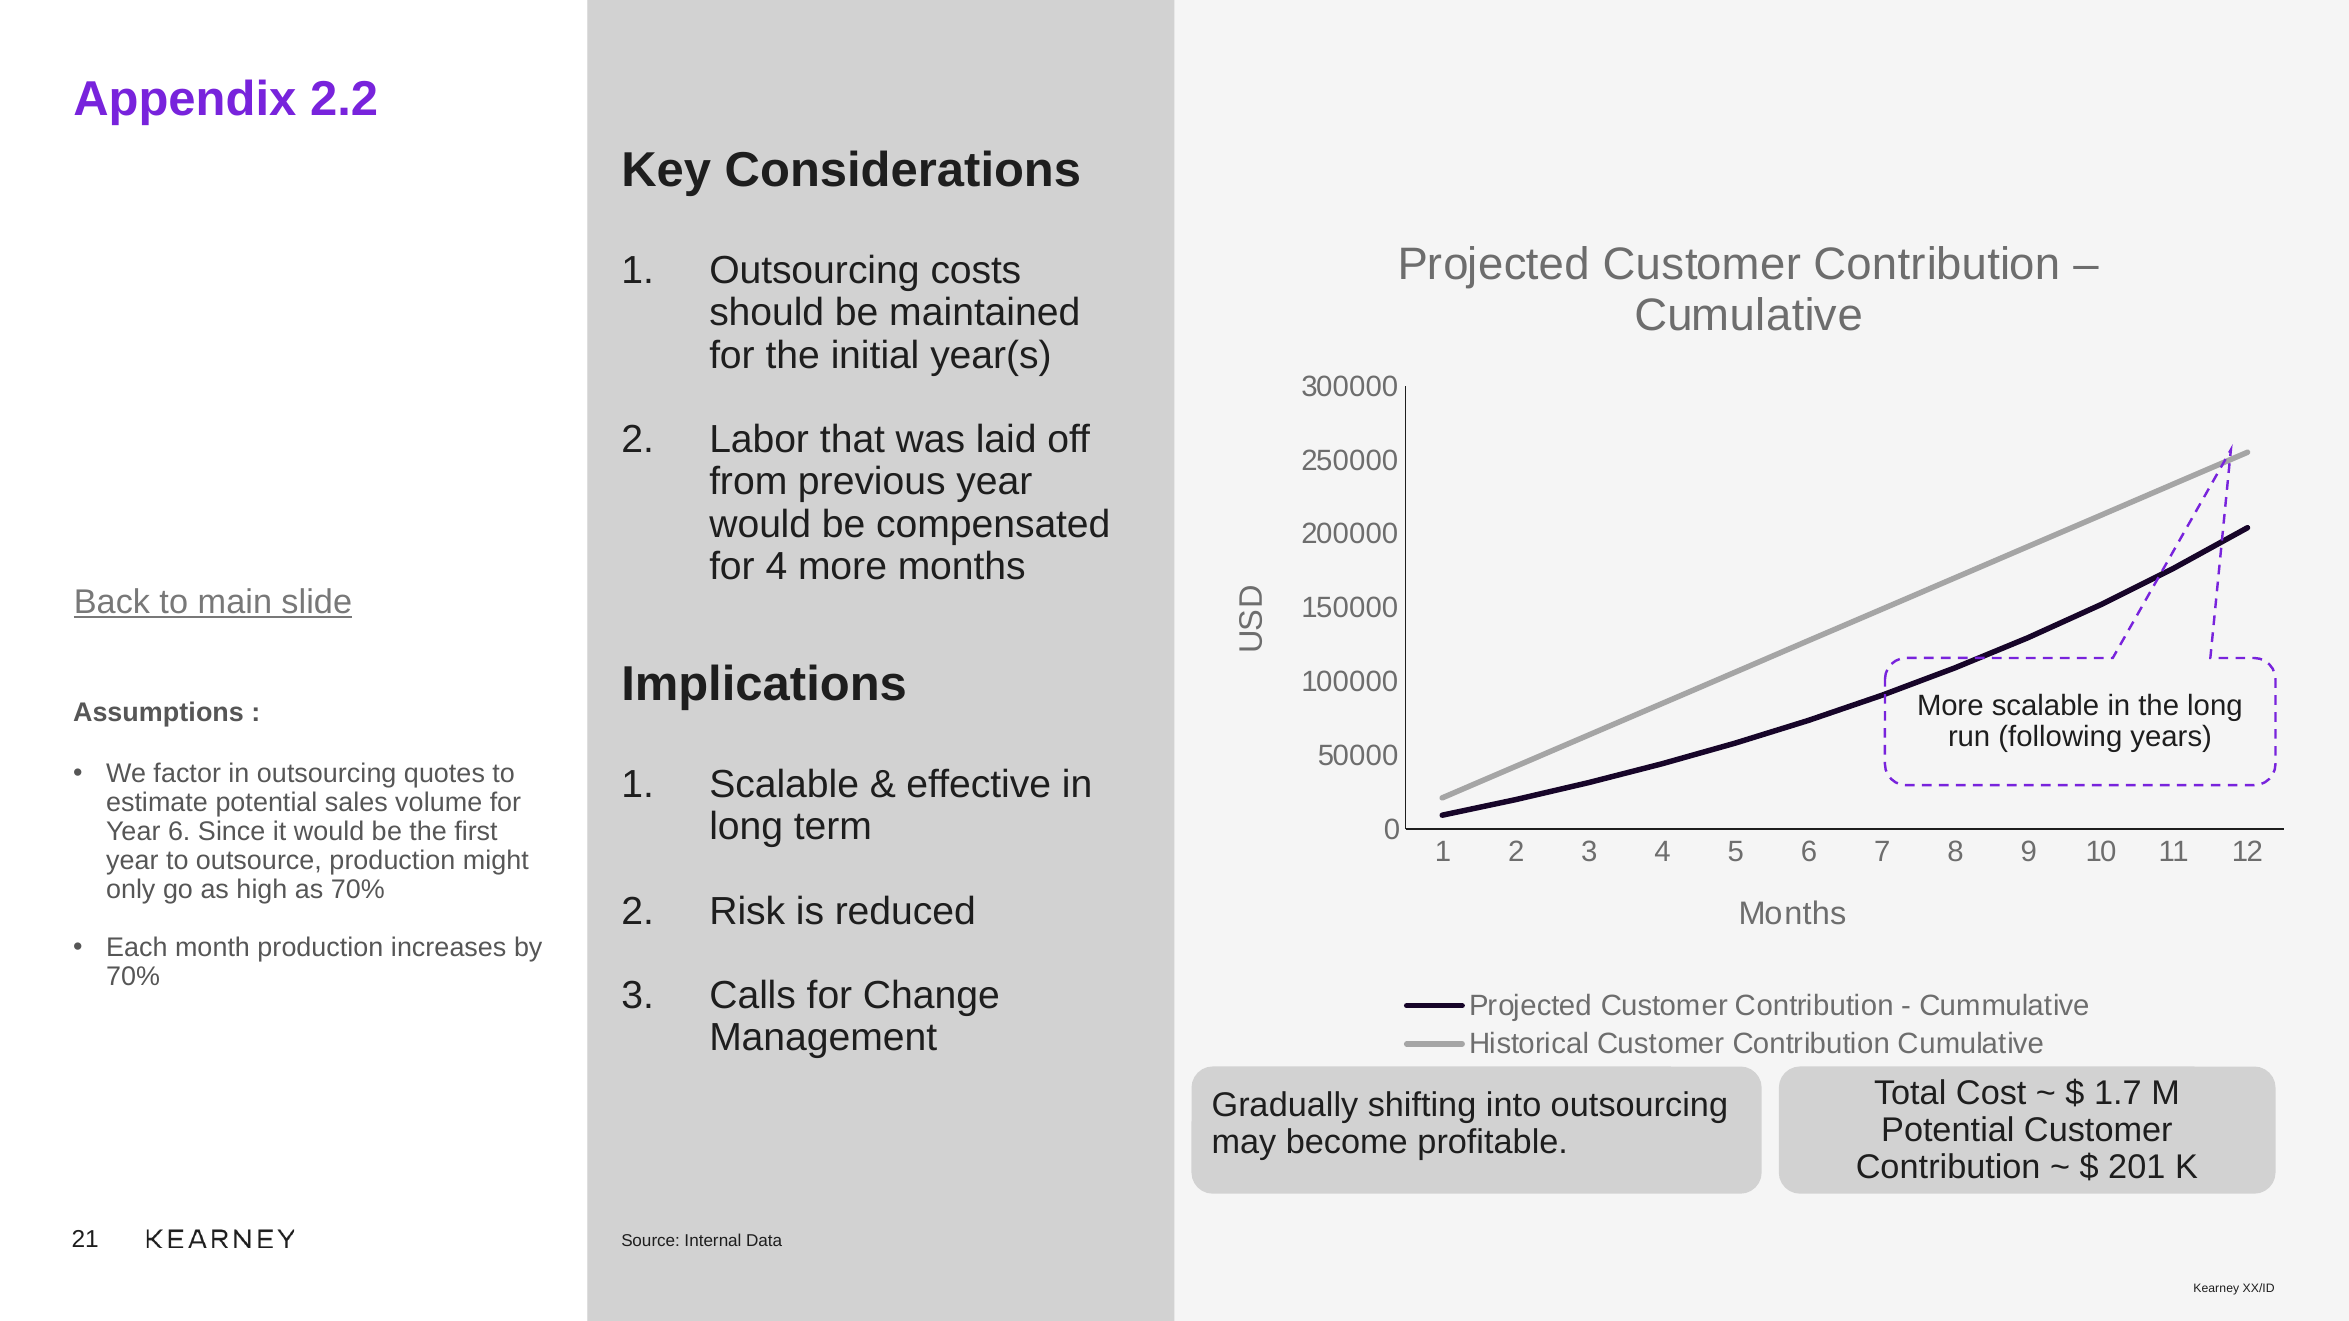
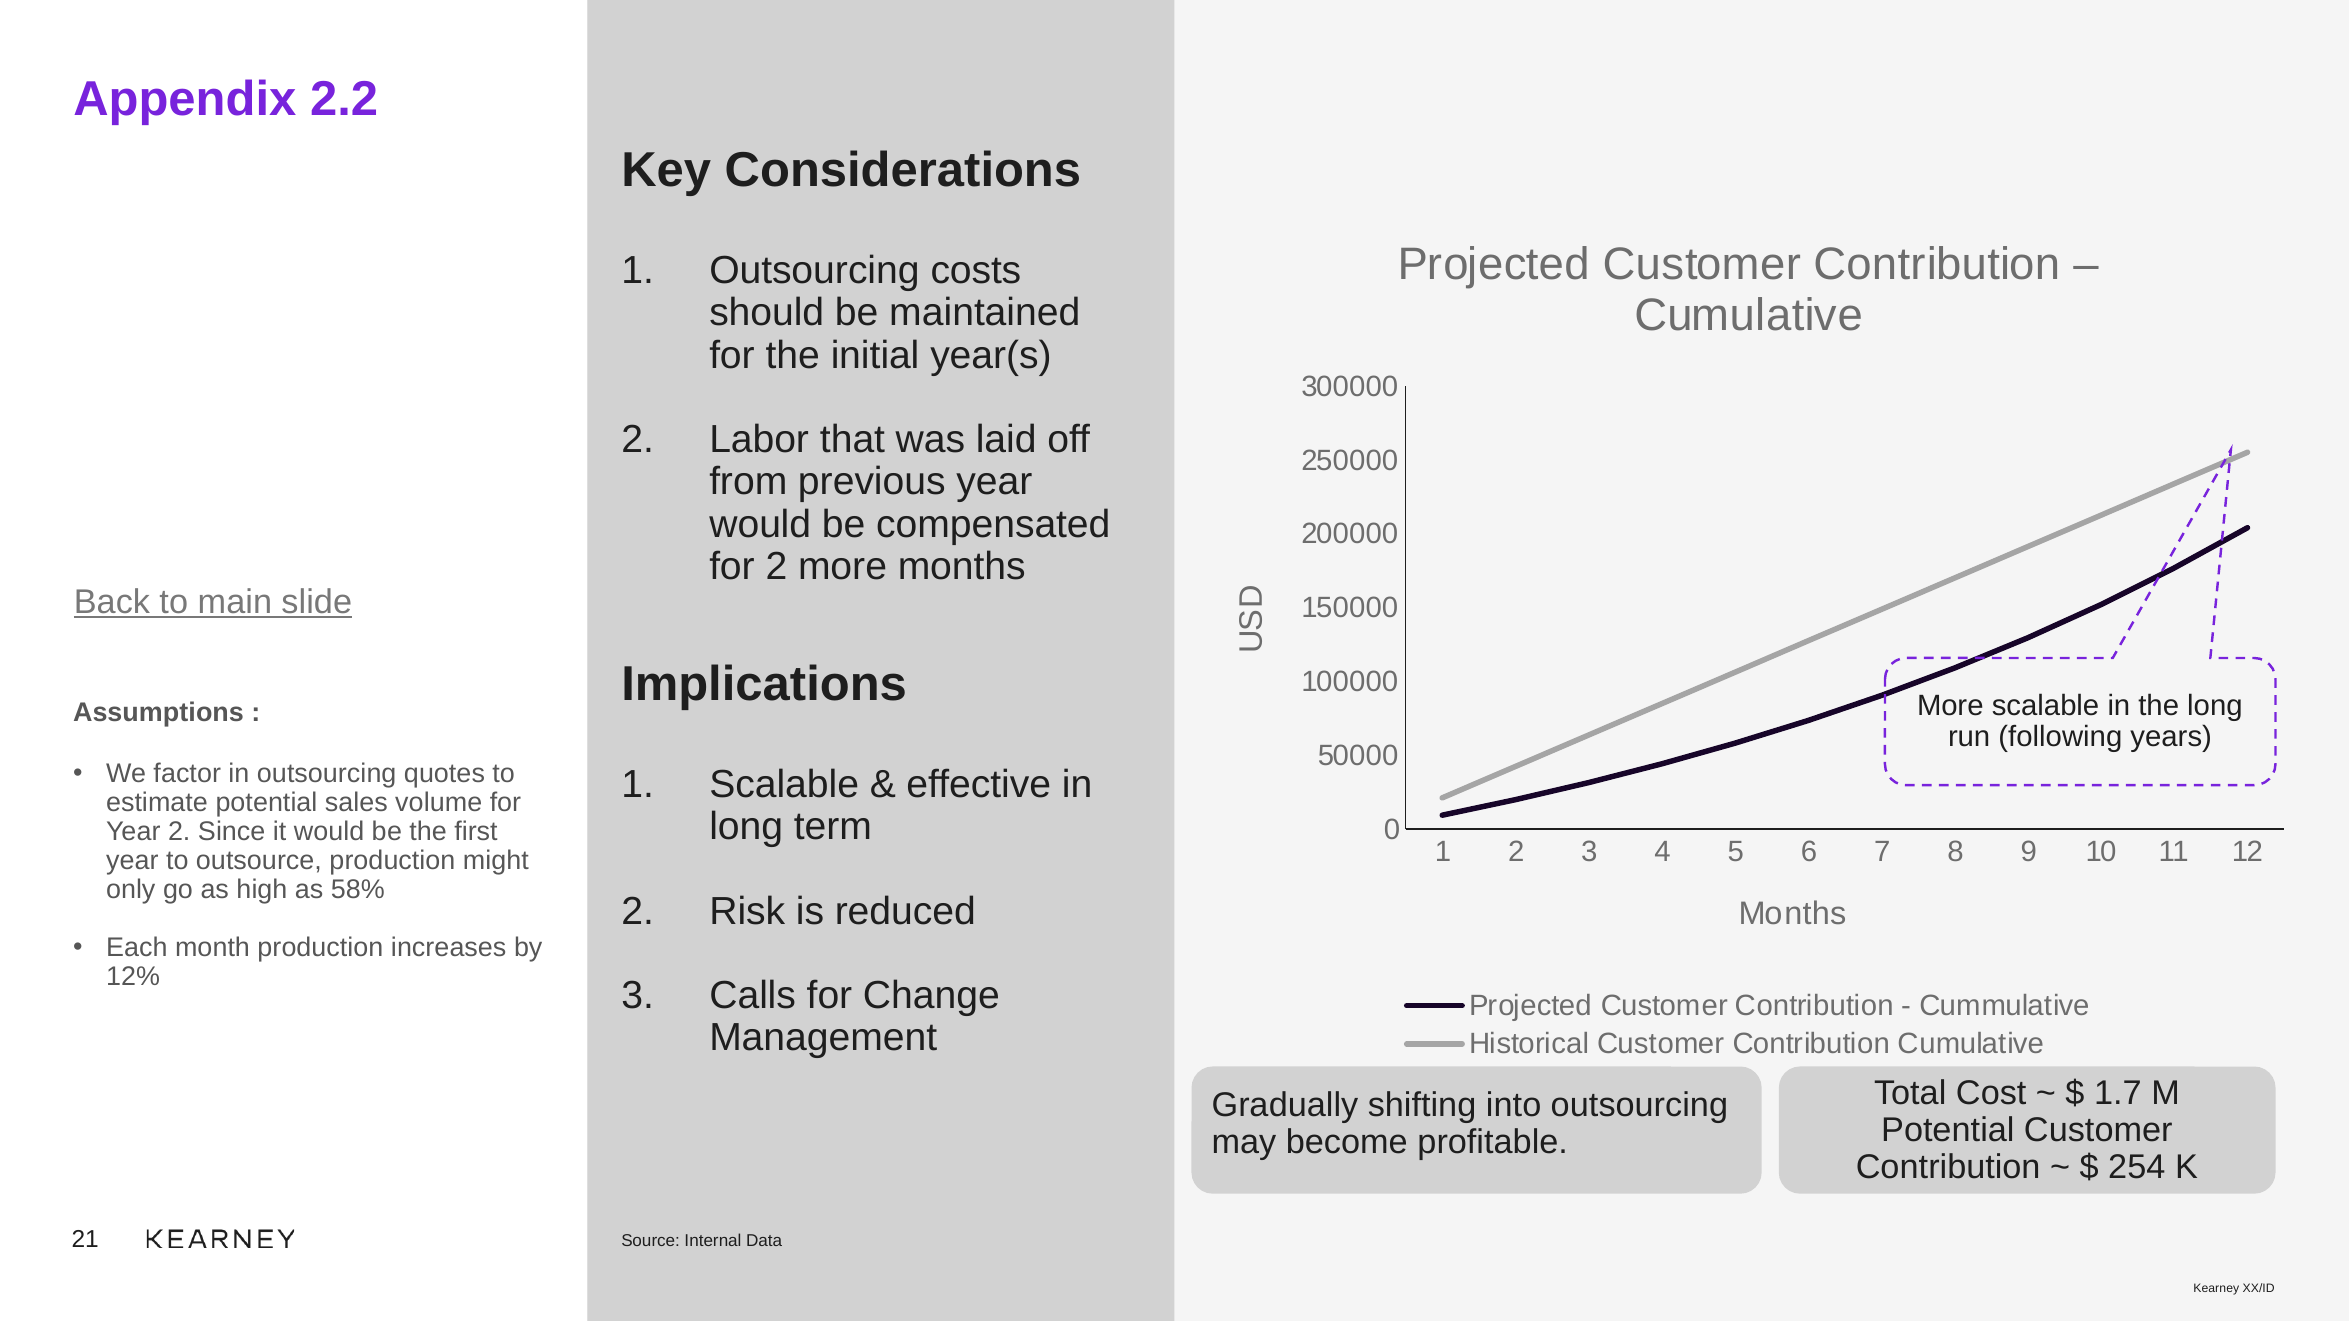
for 4: 4 -> 2
Year 6: 6 -> 2
as 70%: 70% -> 58%
70% at (133, 977): 70% -> 12%
201: 201 -> 254
